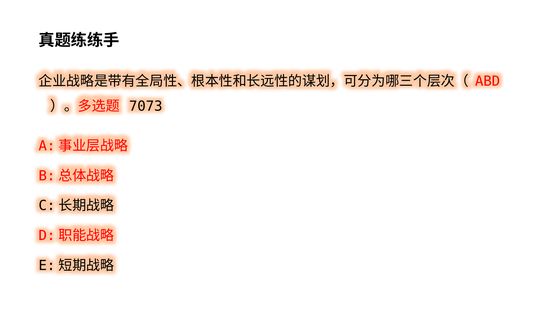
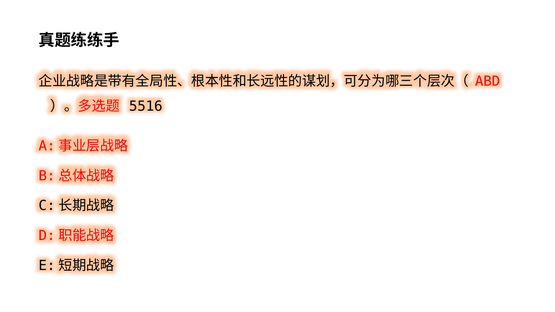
7073: 7073 -> 5516
